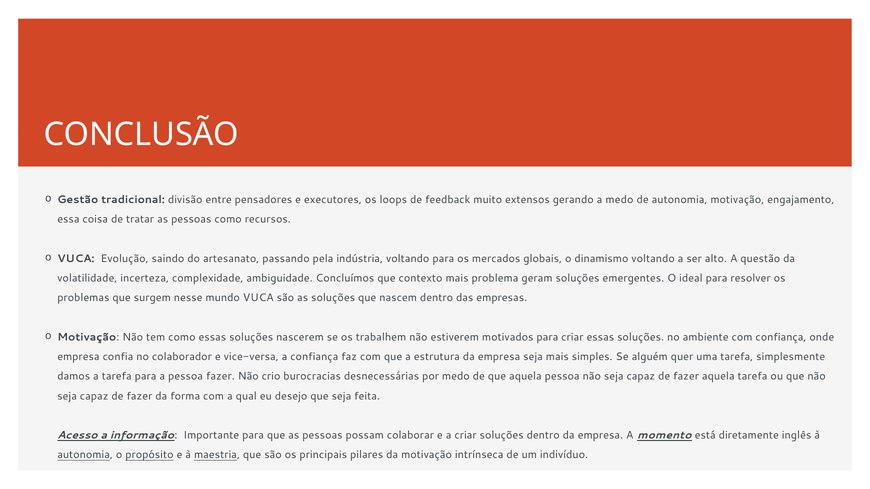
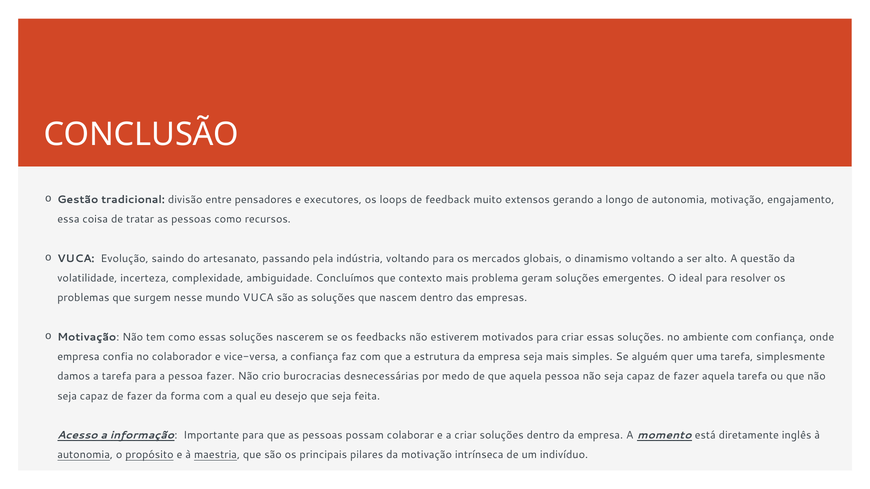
a medo: medo -> longo
trabalhem: trabalhem -> feedbacks
